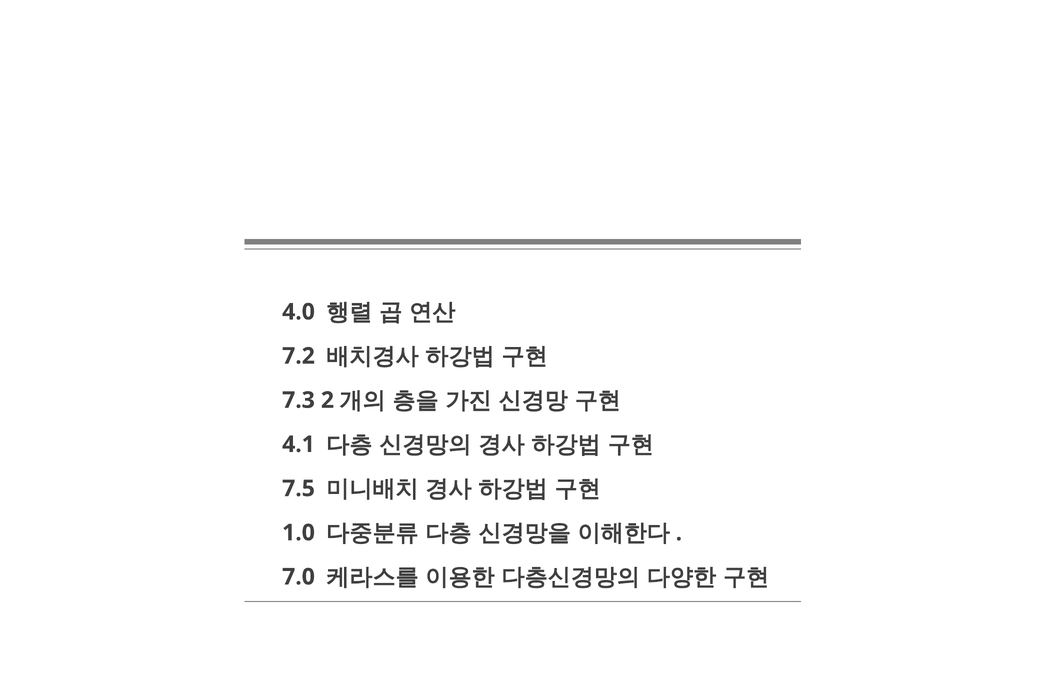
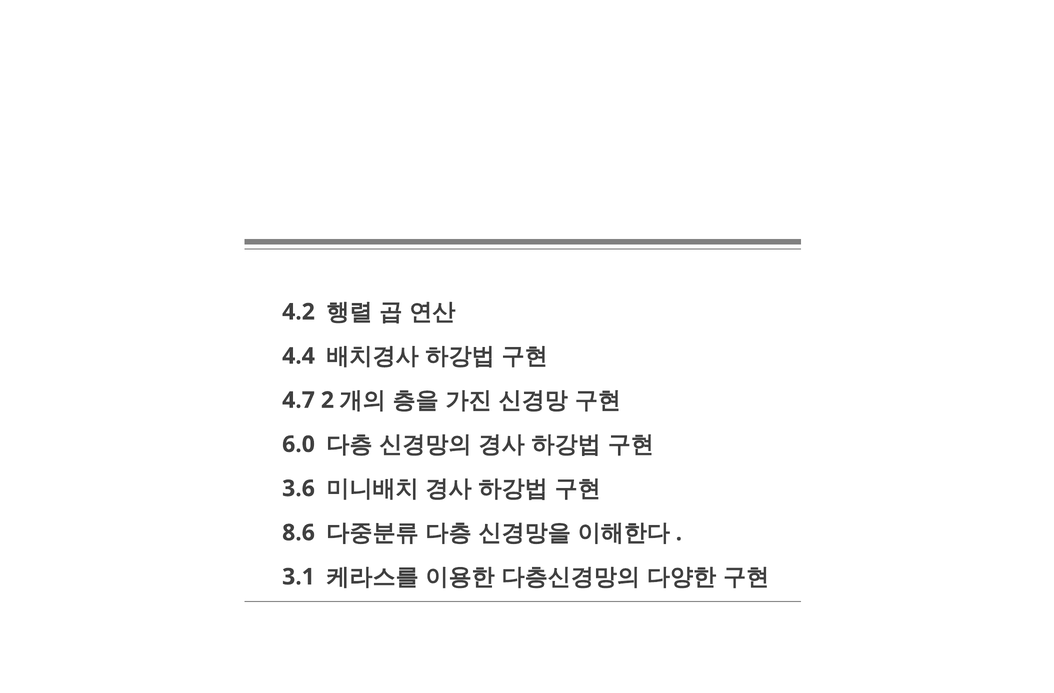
4.0: 4.0 -> 4.2
7.2: 7.2 -> 4.4
7.3: 7.3 -> 4.7
4.1: 4.1 -> 6.0
7.5: 7.5 -> 3.6
1.0: 1.0 -> 8.6
7.0: 7.0 -> 3.1
